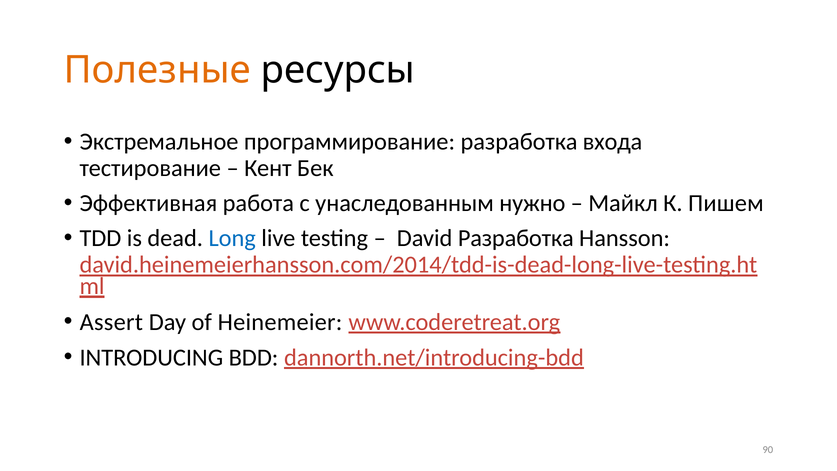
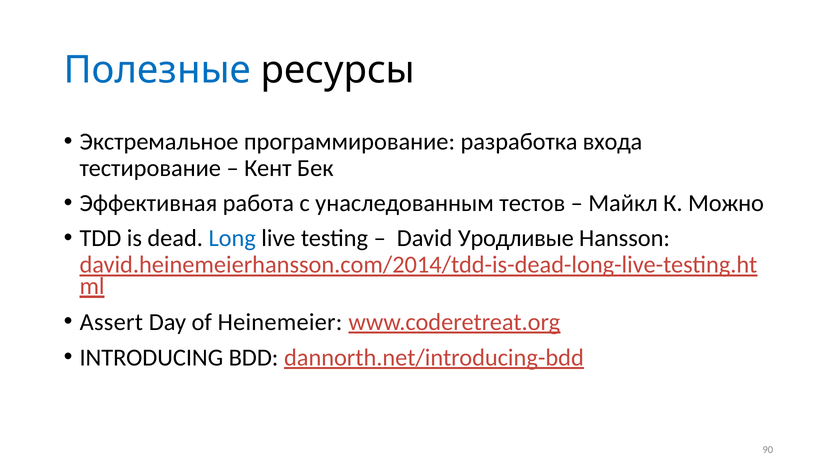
Полезные colour: orange -> blue
нужно: нужно -> тестов
Пишем: Пишем -> Можно
David Разработка: Разработка -> Уродливые
